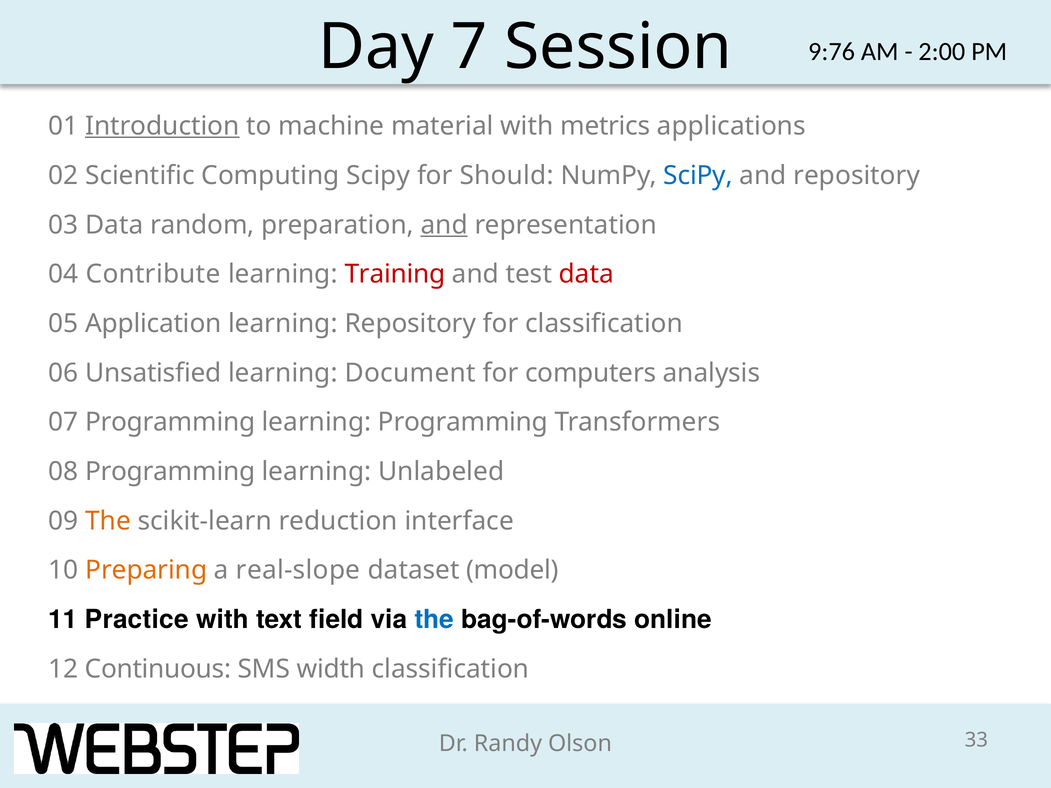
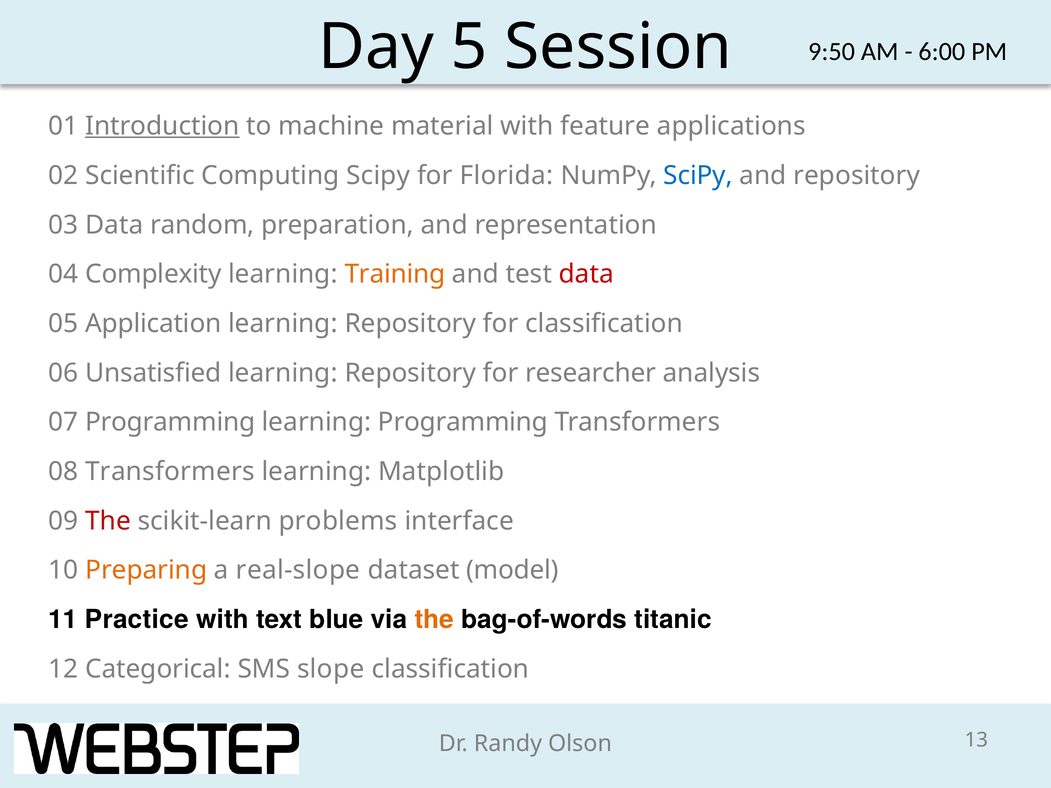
7: 7 -> 5
9:76: 9:76 -> 9:50
2:00: 2:00 -> 6:00
metrics: metrics -> feature
Should: Should -> Florida
and at (444, 225) underline: present -> none
Contribute: Contribute -> Complexity
Training colour: red -> orange
Document at (410, 373): Document -> Repository
computers: computers -> researcher
08 Programming: Programming -> Transformers
Unlabeled: Unlabeled -> Matplotlib
The at (108, 521) colour: orange -> red
reduction: reduction -> problems
field: field -> blue
the at (434, 620) colour: blue -> orange
online: online -> titanic
Continuous: Continuous -> Categorical
width: width -> slope
33: 33 -> 13
